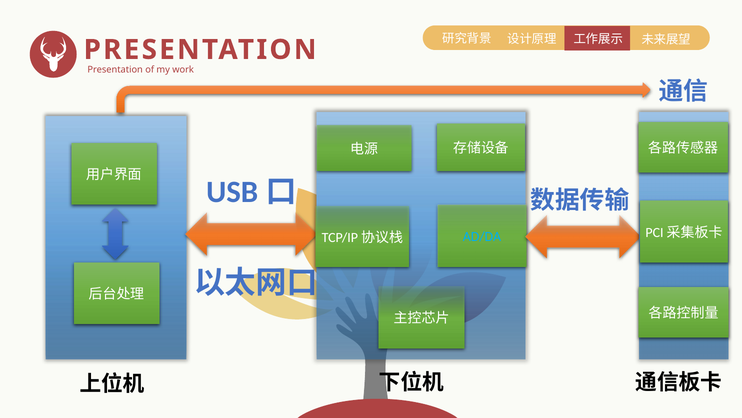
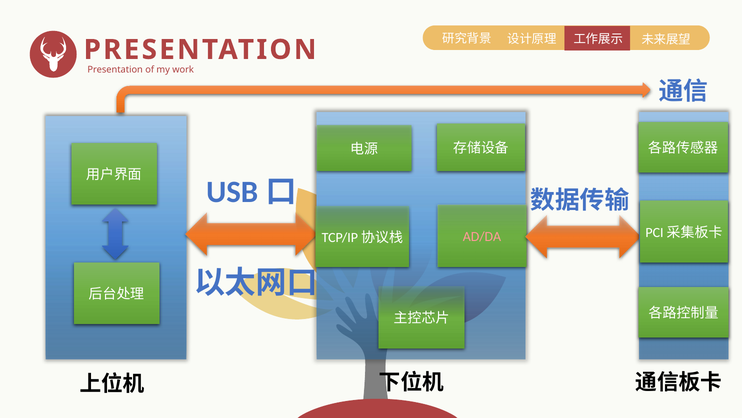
AD/DA colour: light blue -> pink
